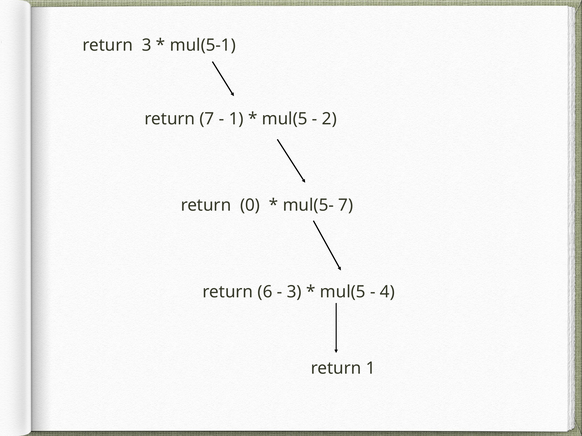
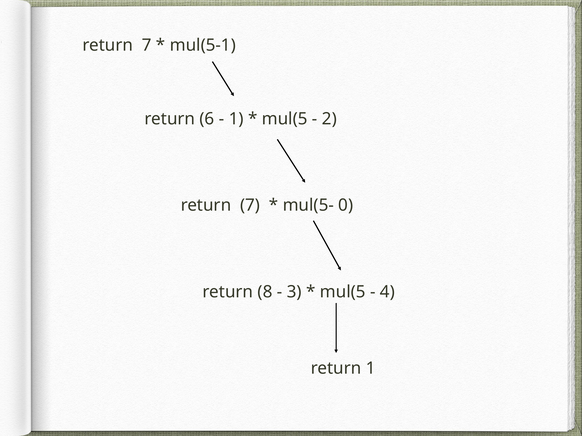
3 at (147, 45): 3 -> 7
return 7: 7 -> 6
0 at (250, 206): 0 -> 7
mul(5- 7: 7 -> 0
6: 6 -> 8
